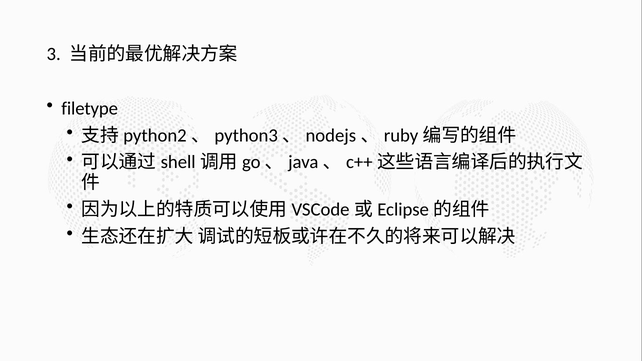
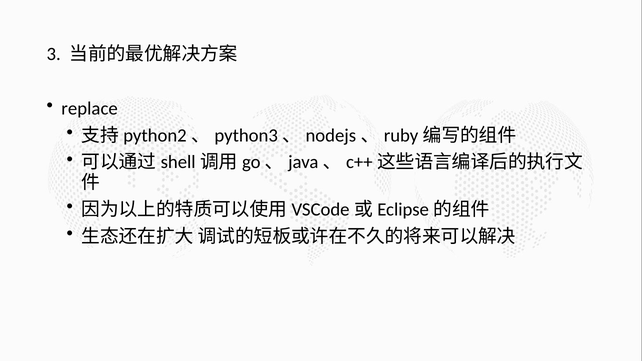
filetype: filetype -> replace
